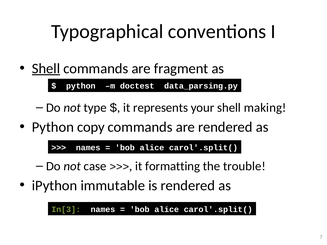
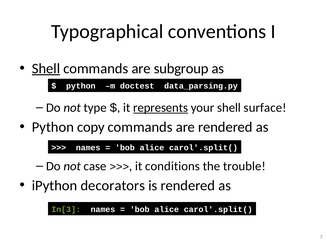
fragment: fragment -> subgroup
represents underline: none -> present
making: making -> surface
formatting: formatting -> conditions
immutable: immutable -> decorators
